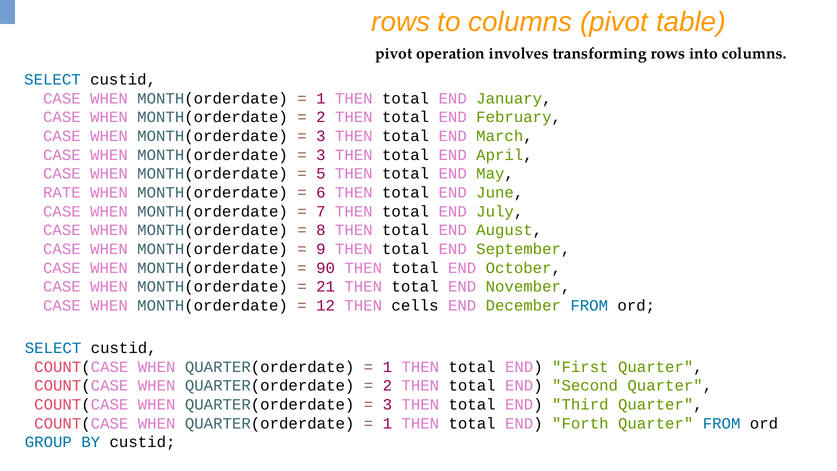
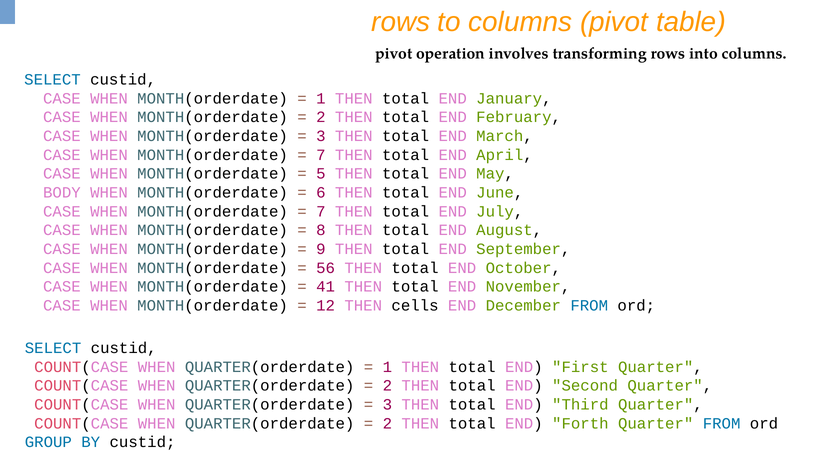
3 at (321, 155): 3 -> 7
RATE: RATE -> BODY
90: 90 -> 56
21: 21 -> 41
1 at (387, 423): 1 -> 2
